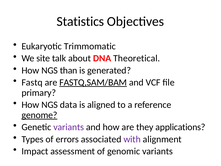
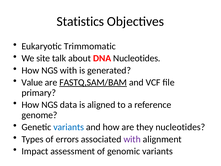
DNA Theoretical: Theoretical -> Nucleotides
NGS than: than -> with
Fastq: Fastq -> Value
genome underline: present -> none
variants at (69, 127) colour: purple -> blue
they applications: applications -> nucleotides
